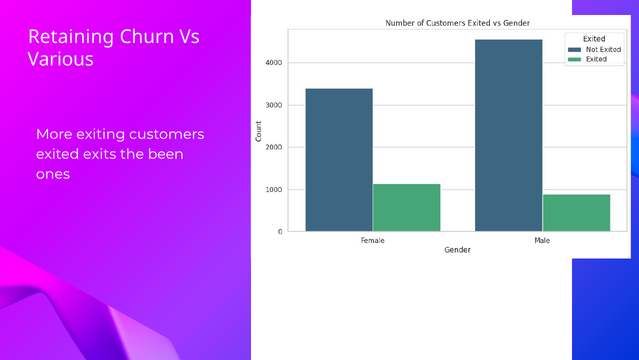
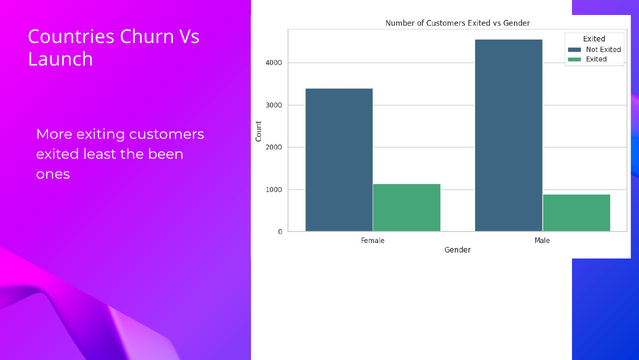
Retaining: Retaining -> Countries
Various: Various -> Launch
exits: exits -> least
